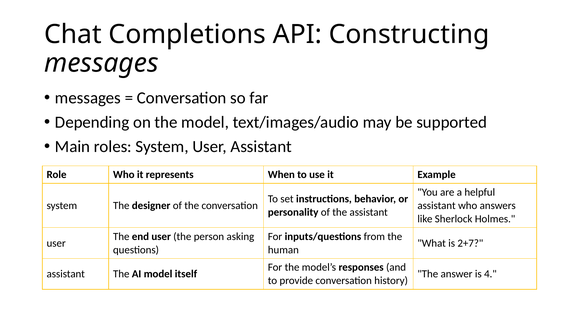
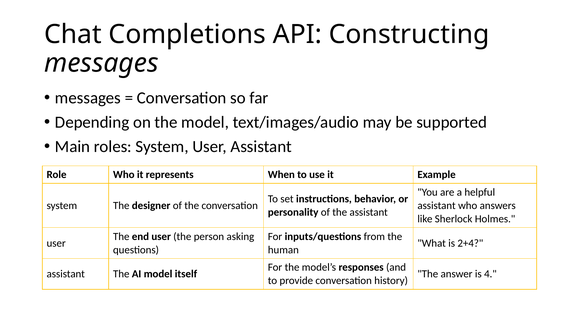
2+7: 2+7 -> 2+4
